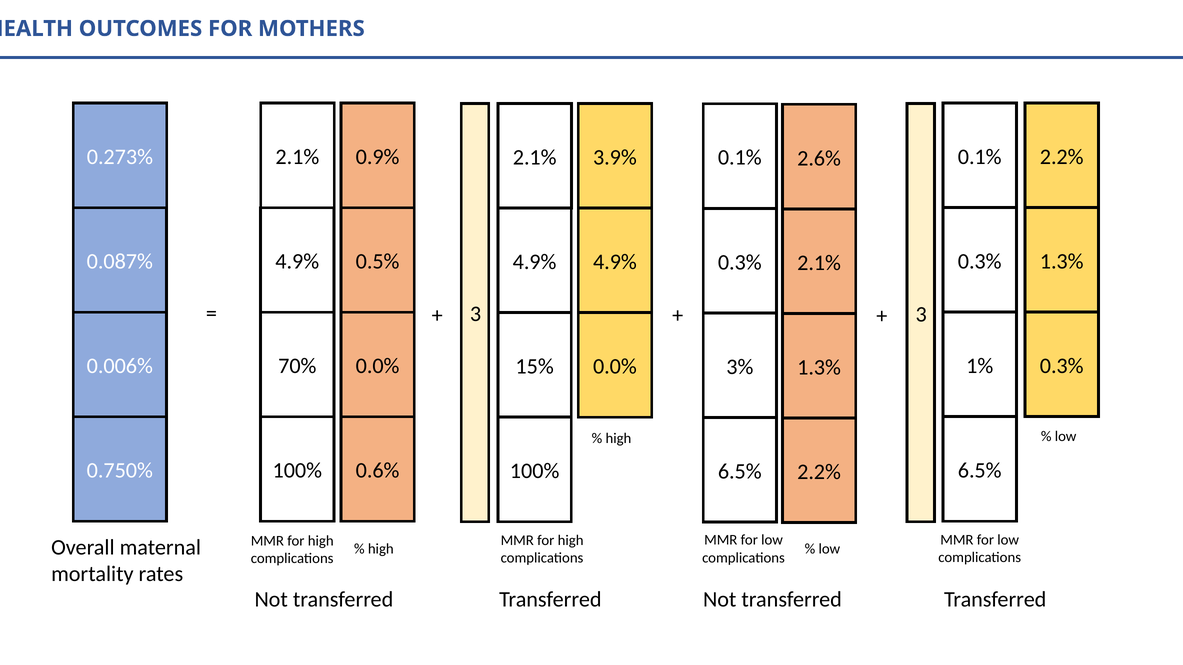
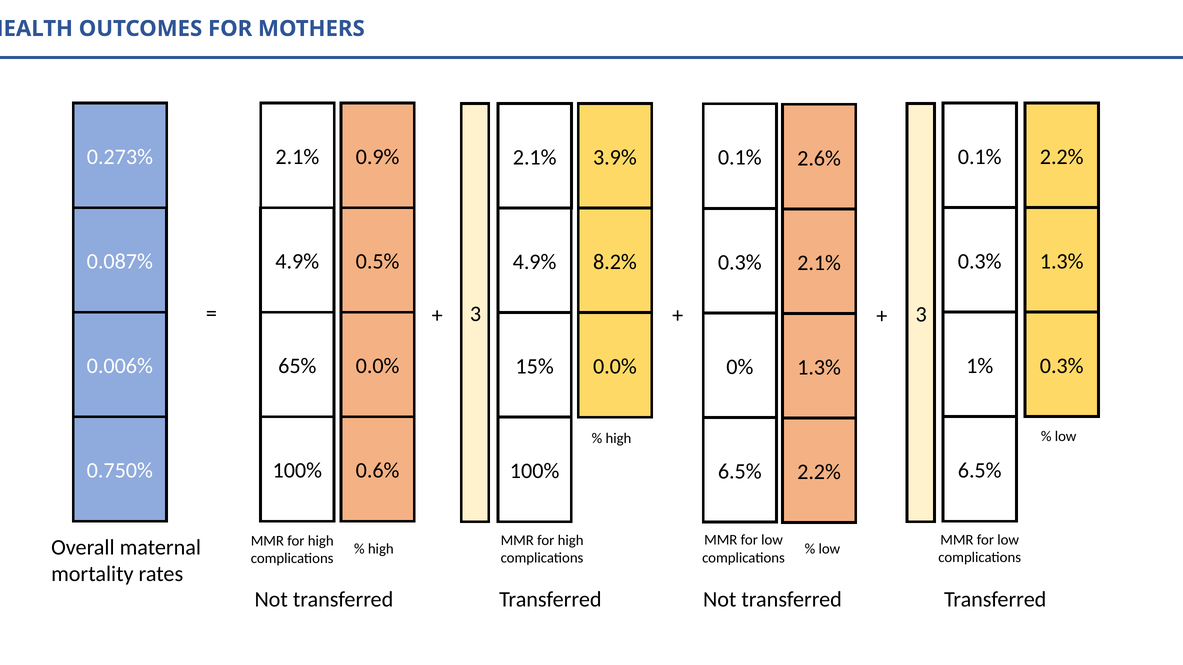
4.9% at (615, 262): 4.9% -> 8.2%
70%: 70% -> 65%
3%: 3% -> 0%
